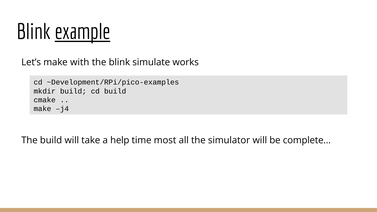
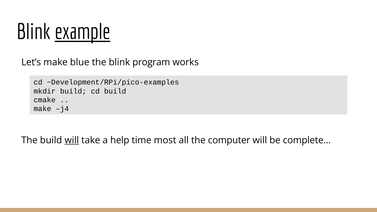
with: with -> blue
simulate: simulate -> program
will at (72, 140) underline: none -> present
simulator: simulator -> computer
